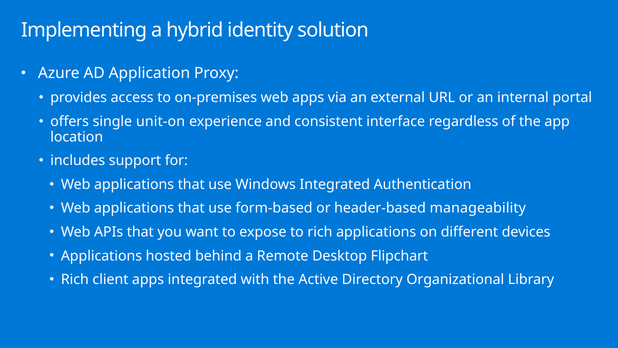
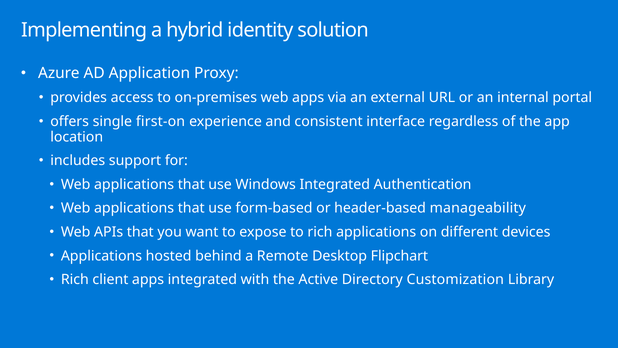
unit-on: unit-on -> first-on
Organizational: Organizational -> Customization
